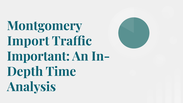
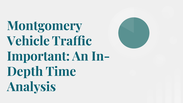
Import: Import -> Vehicle
